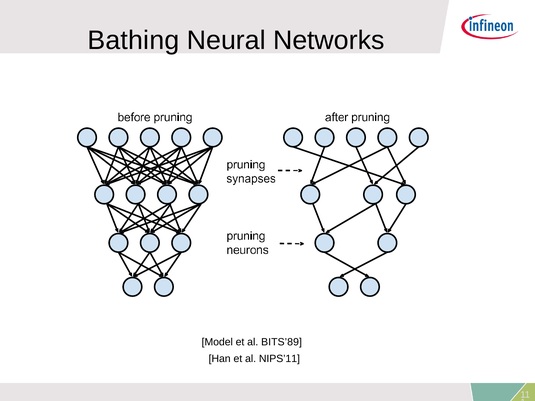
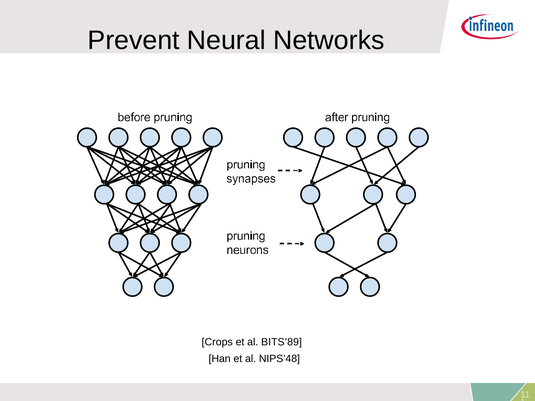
Bathing: Bathing -> Prevent
Model: Model -> Crops
NIPS’11: NIPS’11 -> NIPS’48
